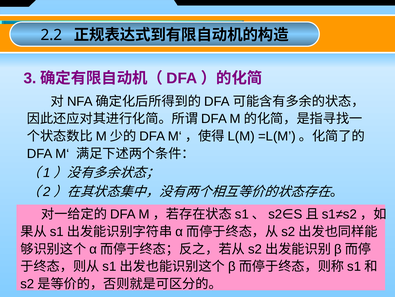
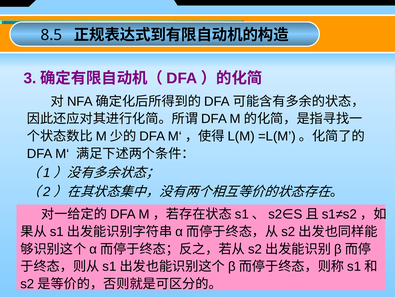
2.2: 2.2 -> 8.5
